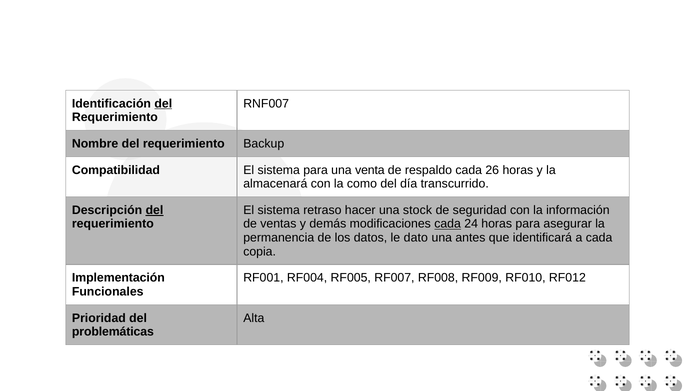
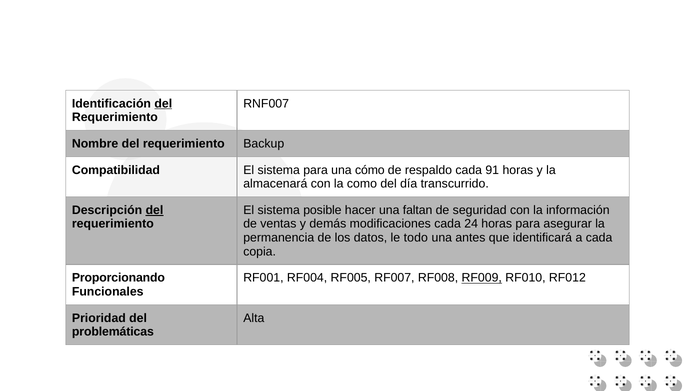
venta: venta -> cómo
26: 26 -> 91
retraso: retraso -> posible
stock: stock -> faltan
cada at (448, 224) underline: present -> none
dato: dato -> todo
Implementación: Implementación -> Proporcionando
RF009 underline: none -> present
